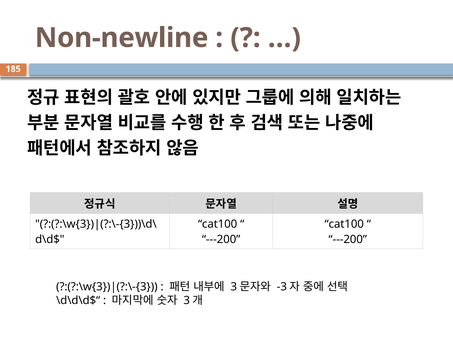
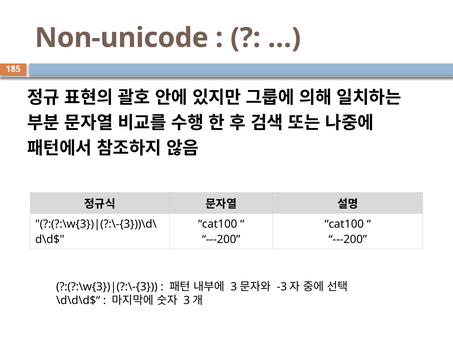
Non-newline: Non-newline -> Non-unicode
